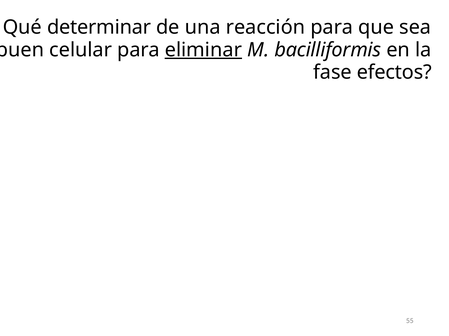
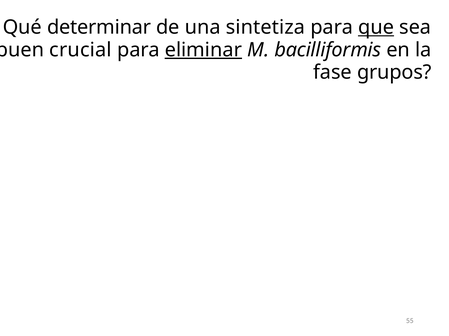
reacción: reacción -> sintetiza
que underline: none -> present
celular: celular -> crucial
efectos: efectos -> grupos
